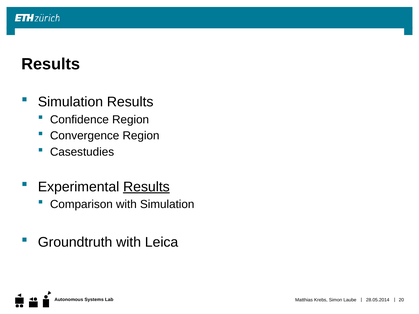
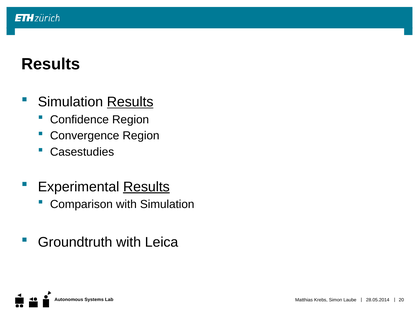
Results at (130, 102) underline: none -> present
